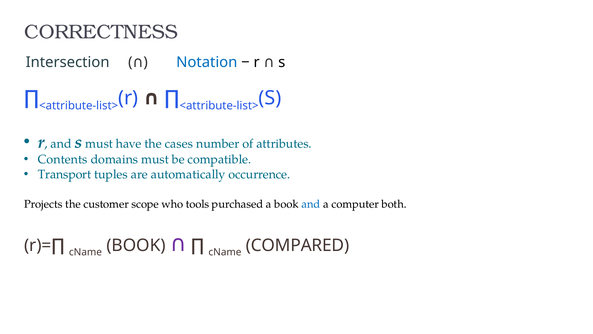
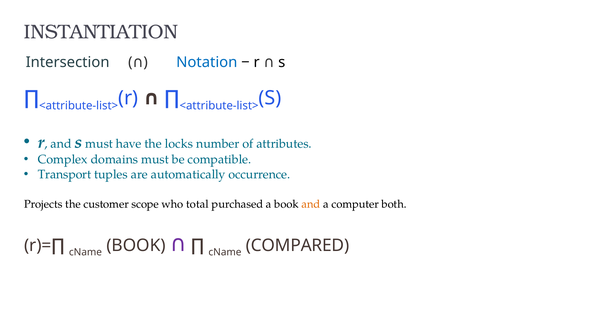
CORRECTNESS: CORRECTNESS -> INSTANTIATION
cases: cases -> locks
Contents: Contents -> Complex
tools: tools -> total
and at (311, 204) colour: blue -> orange
